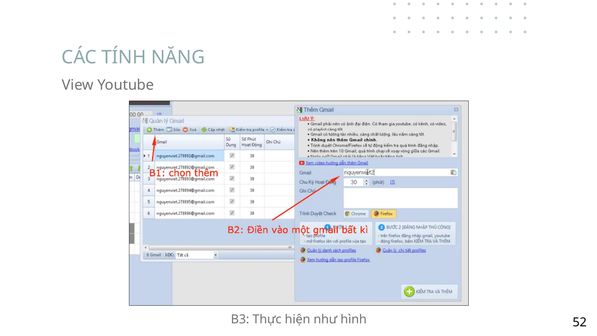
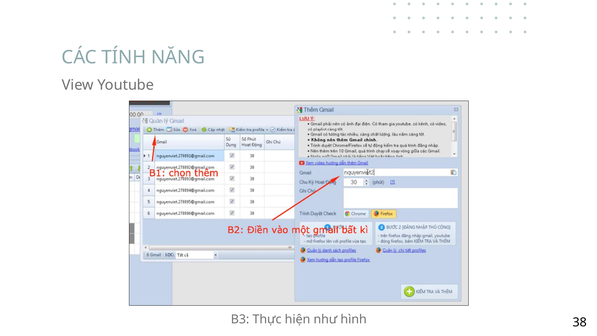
52: 52 -> 38
